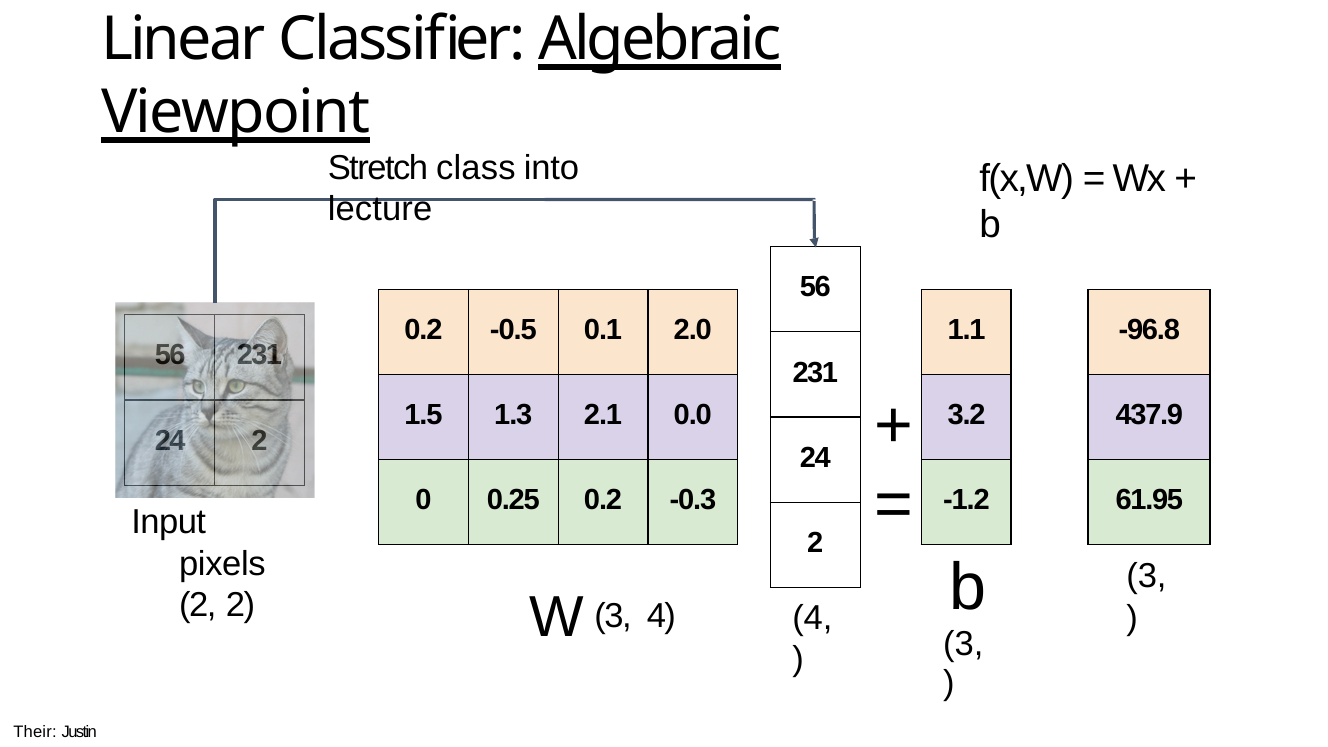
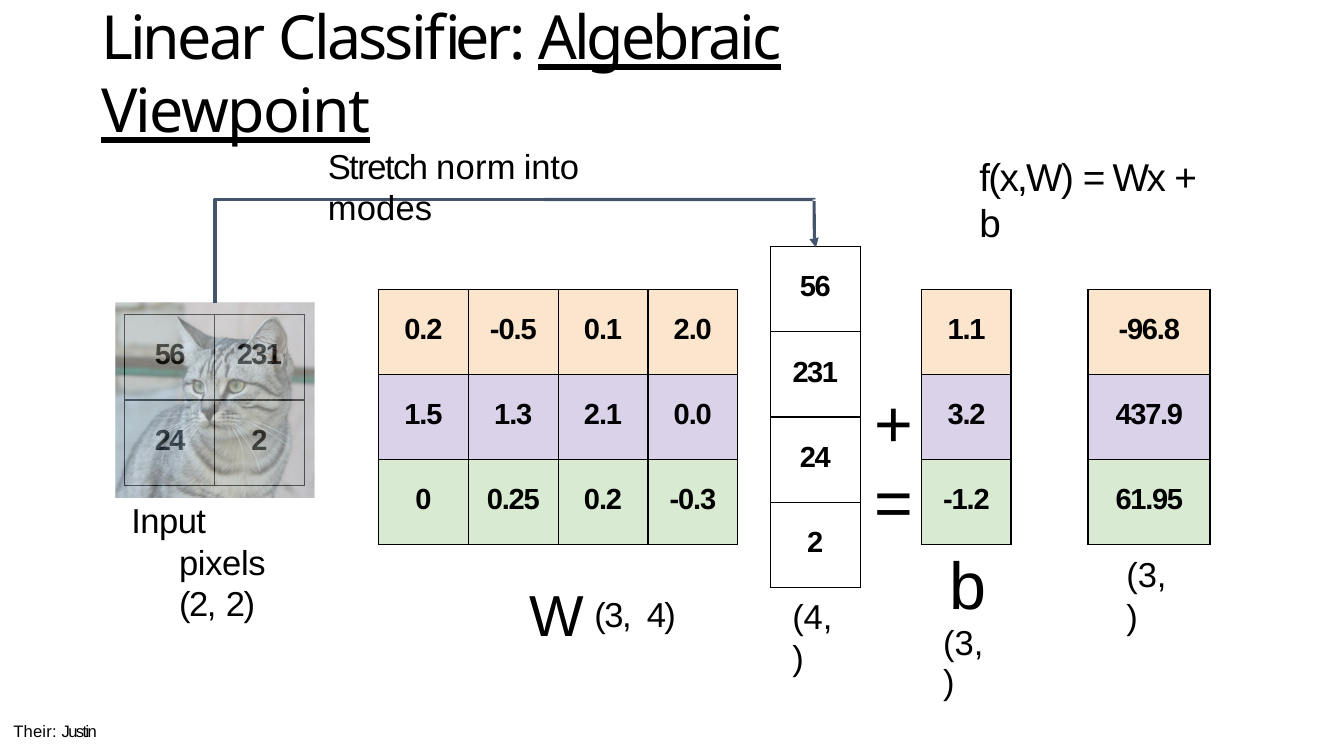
class: class -> norm
lecture: lecture -> modes
